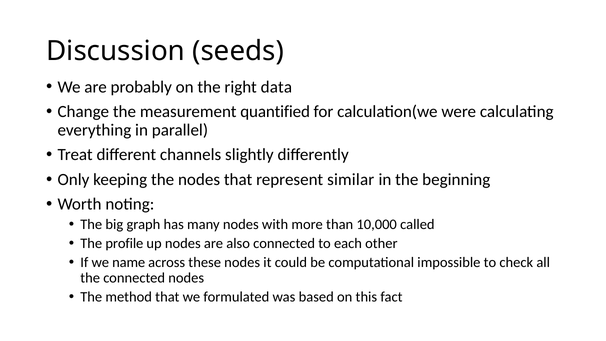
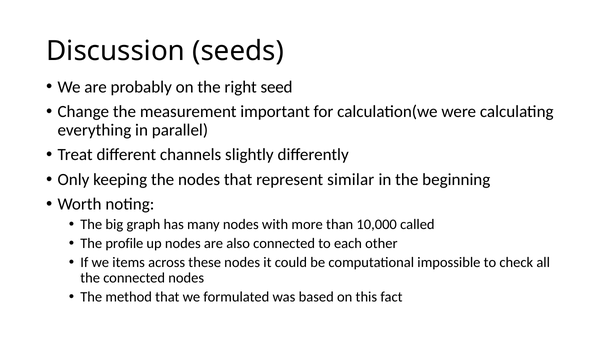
data: data -> seed
quantified: quantified -> important
name: name -> items
